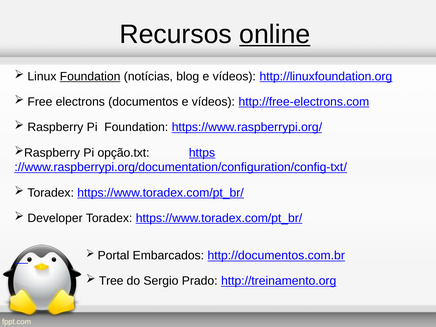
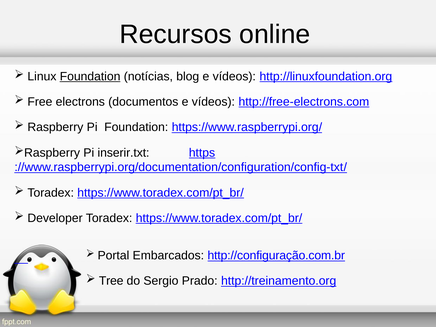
online underline: present -> none
opção.txt: opção.txt -> inserir.txt
http://documentos.com.br: http://documentos.com.br -> http://configuração.com.br
